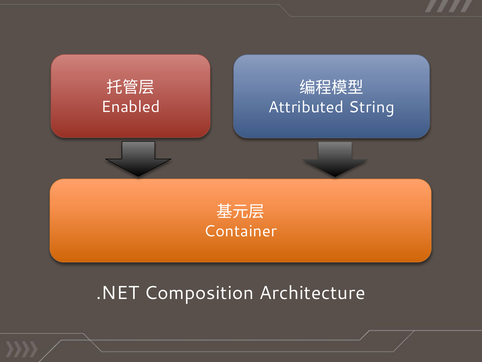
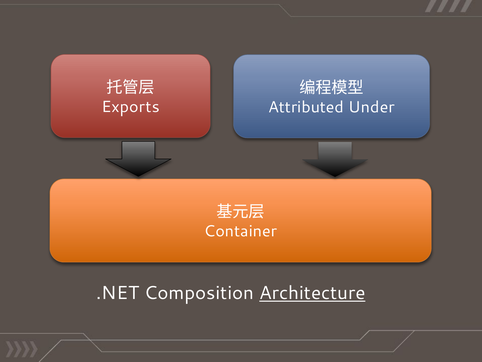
Enabled: Enabled -> Exports
String: String -> Under
Architecture underline: none -> present
